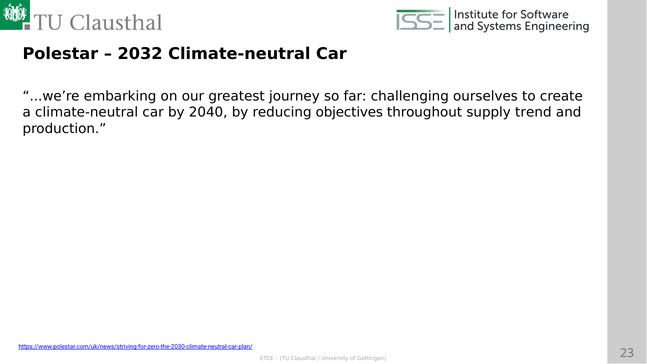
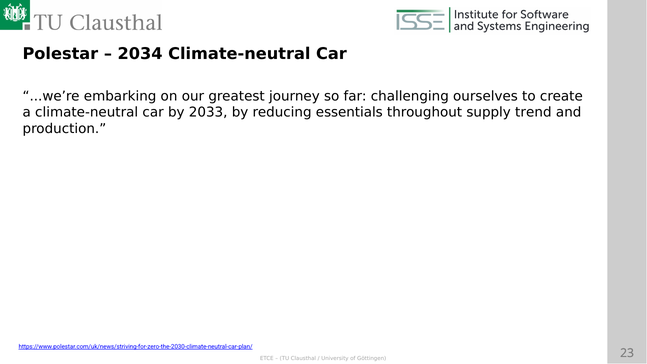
2032: 2032 -> 2034
2040: 2040 -> 2033
objectives: objectives -> essentials
